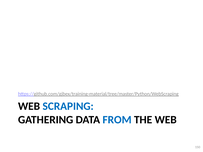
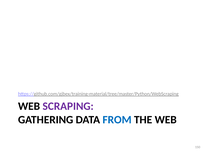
SCRAPING colour: blue -> purple
